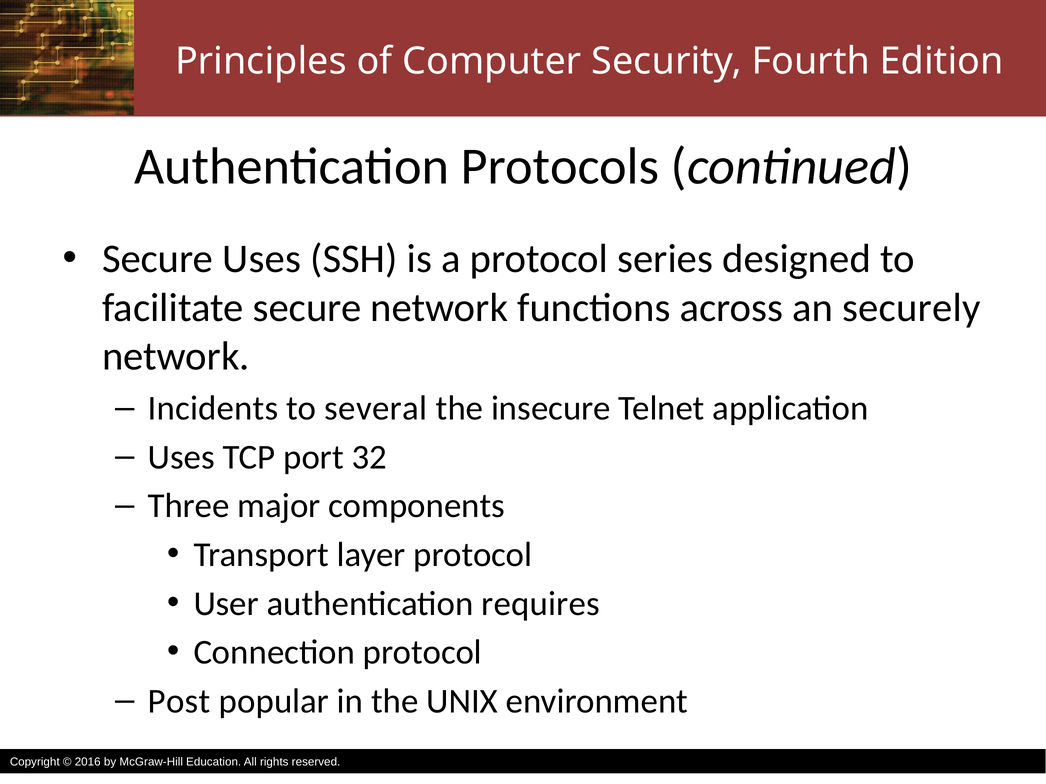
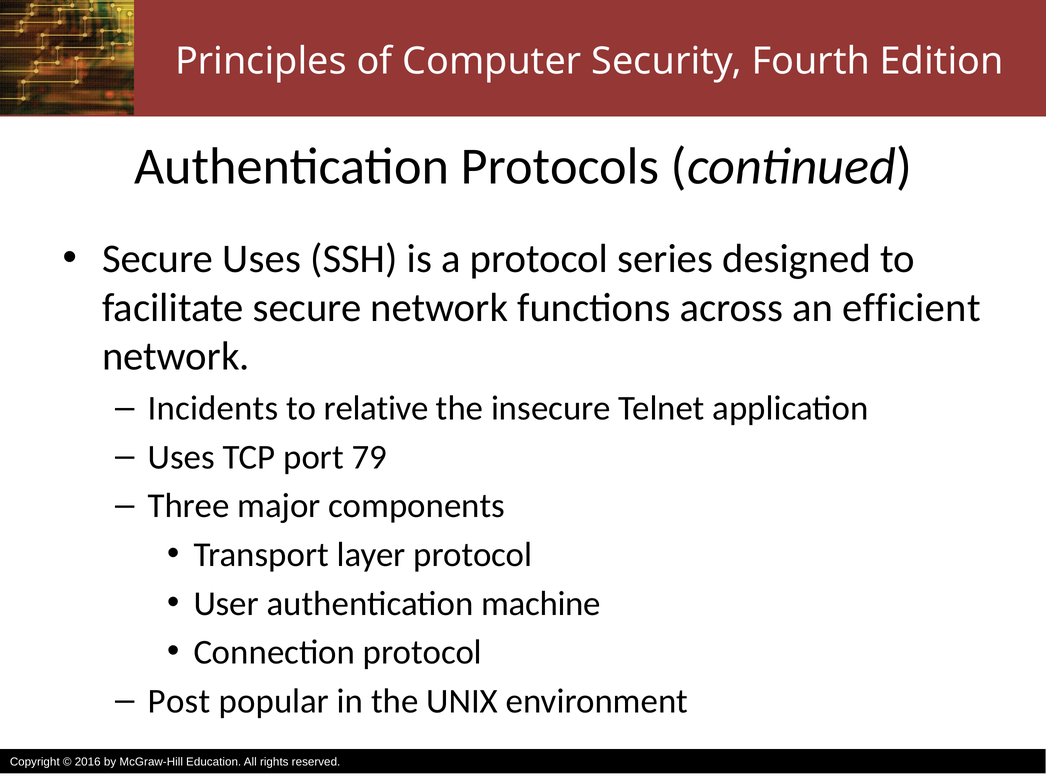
securely: securely -> efficient
several: several -> relative
32: 32 -> 79
requires: requires -> machine
